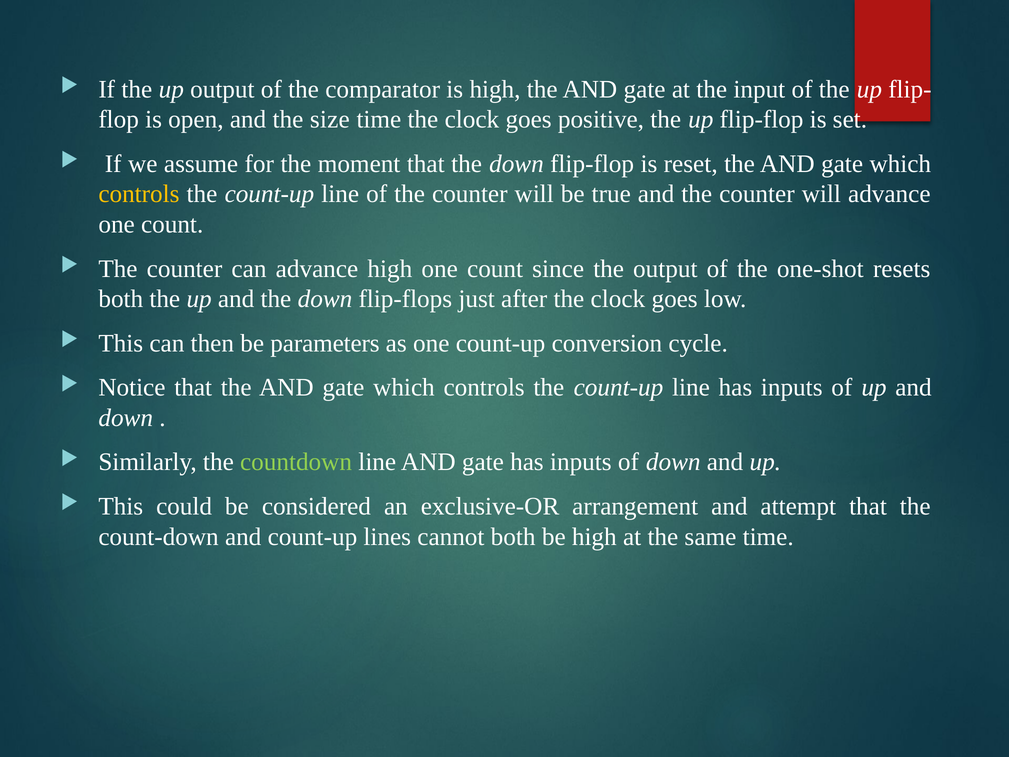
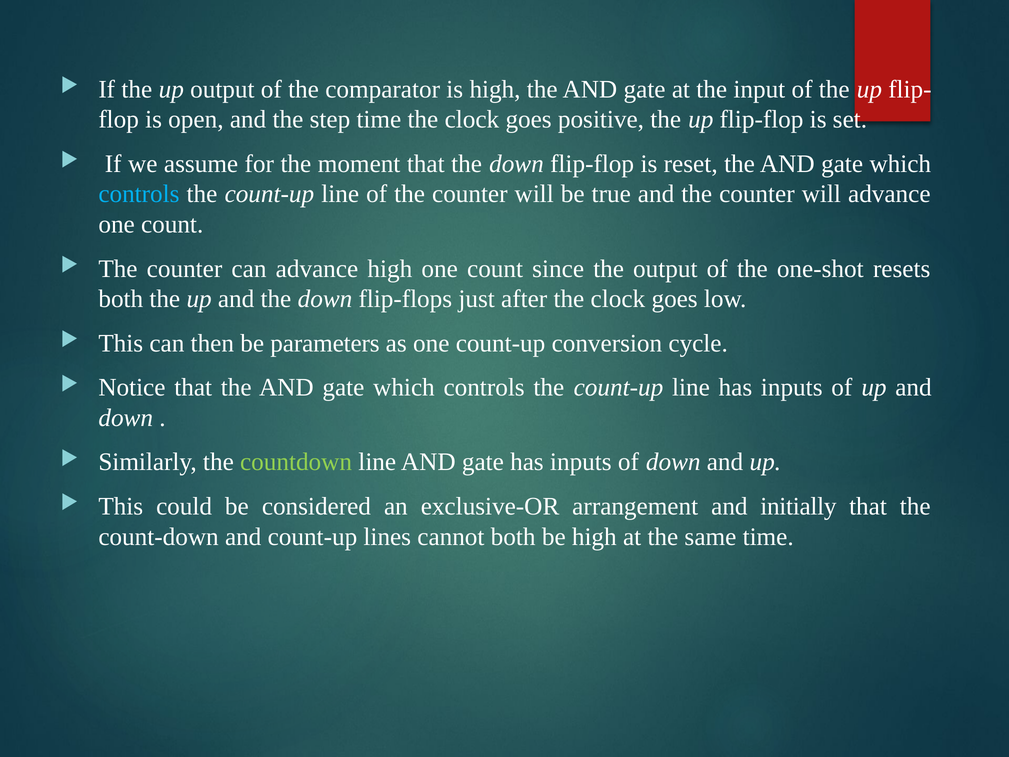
size: size -> step
controls at (139, 194) colour: yellow -> light blue
attempt: attempt -> initially
